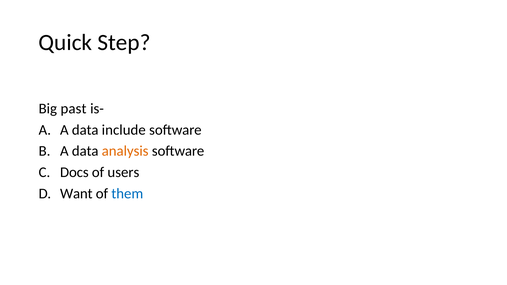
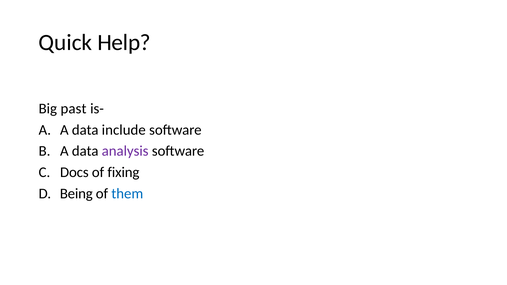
Step: Step -> Help
analysis colour: orange -> purple
users: users -> fixing
Want: Want -> Being
